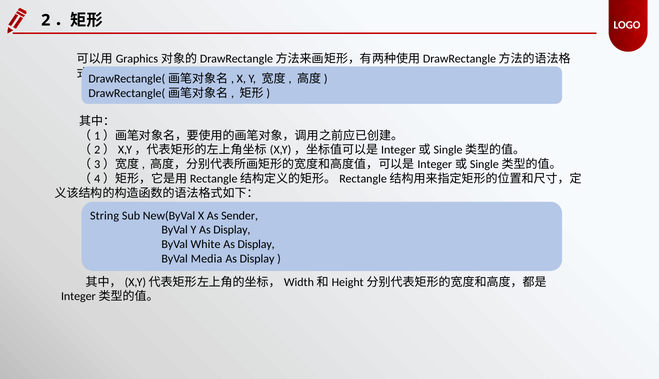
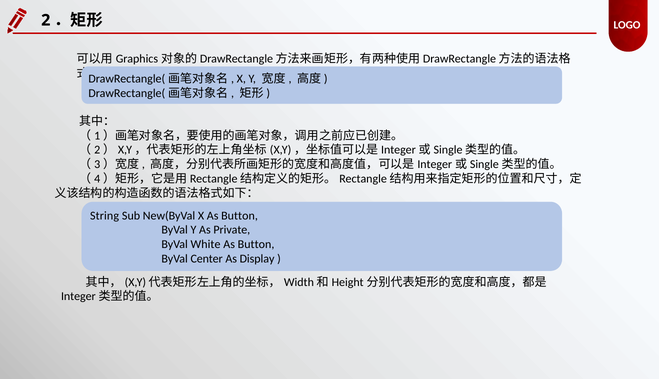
X As Sender: Sender -> Button
Y As Display: Display -> Private
Display at (256, 245): Display -> Button
Media: Media -> Center
